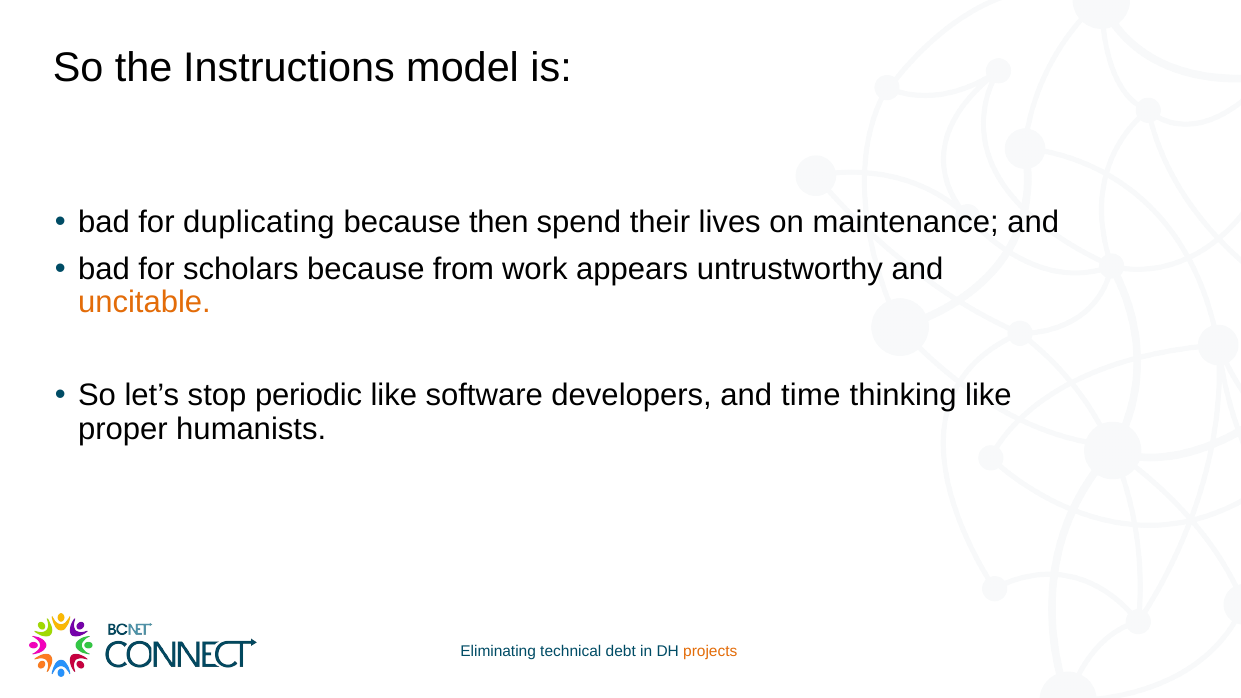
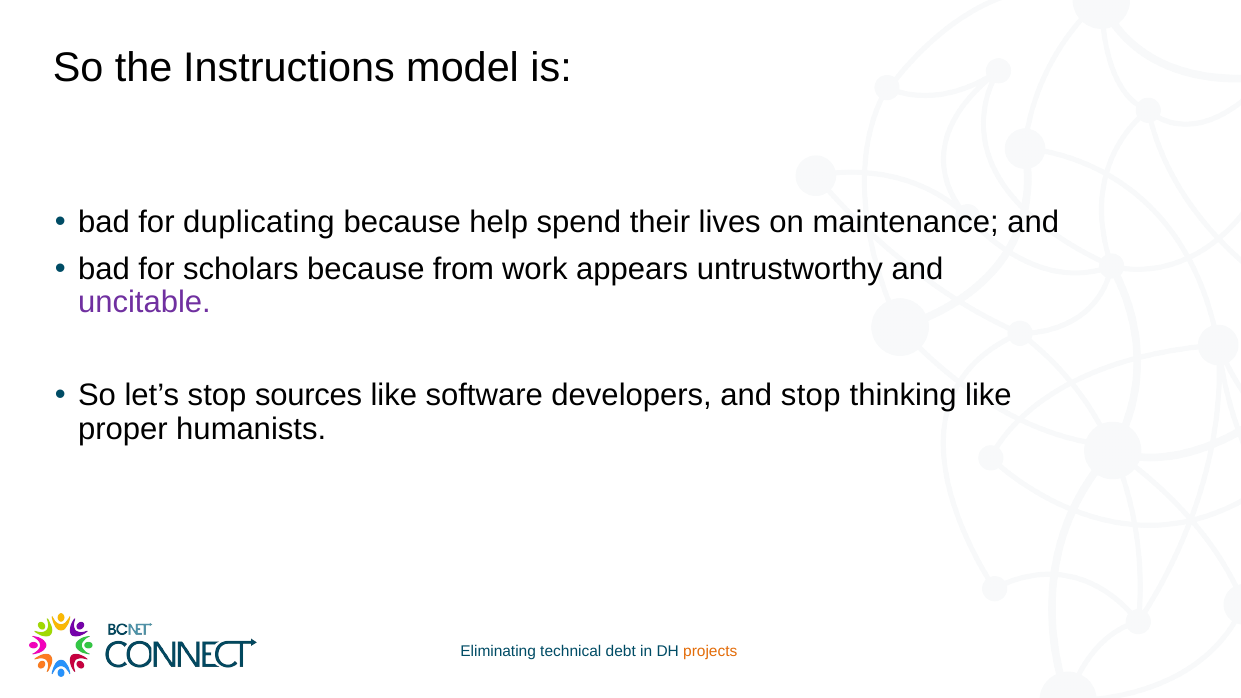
then: then -> help
uncitable colour: orange -> purple
periodic: periodic -> sources
and time: time -> stop
